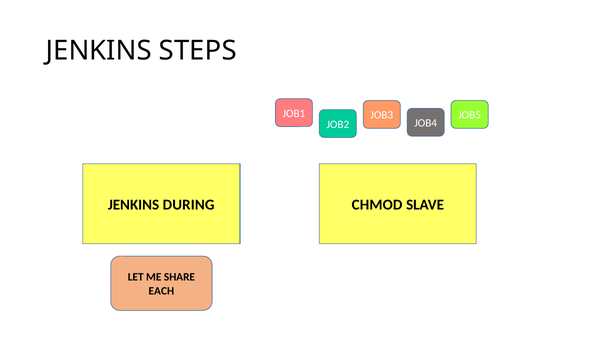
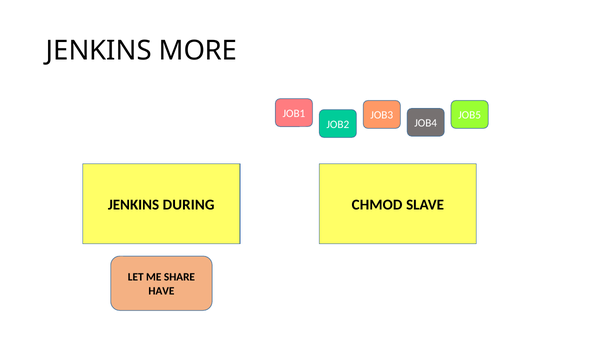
STEPS: STEPS -> MORE
EACH: EACH -> HAVE
